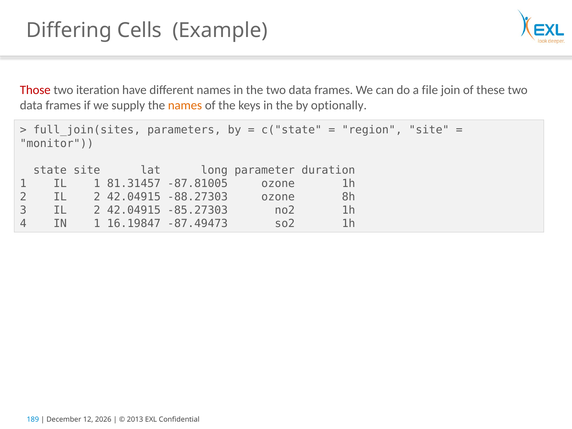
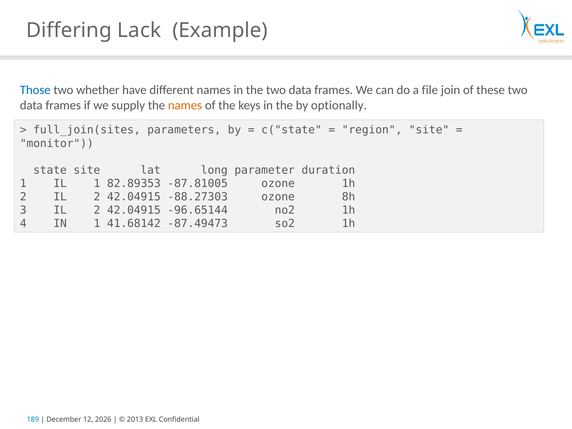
Cells: Cells -> Lack
Those colour: red -> blue
iteration: iteration -> whether
81.31457: 81.31457 -> 82.89353
-85.27303: -85.27303 -> -96.65144
16.19847: 16.19847 -> 41.68142
